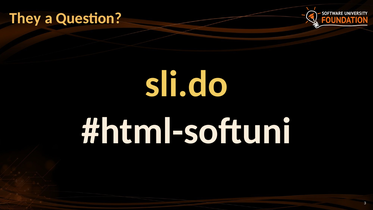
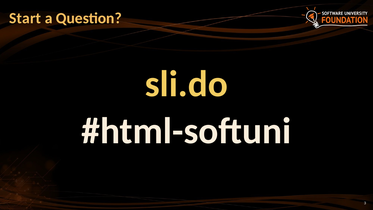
They: They -> Start
